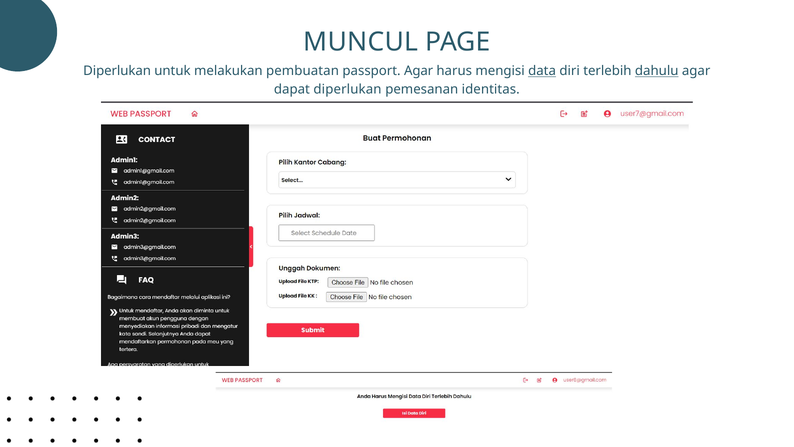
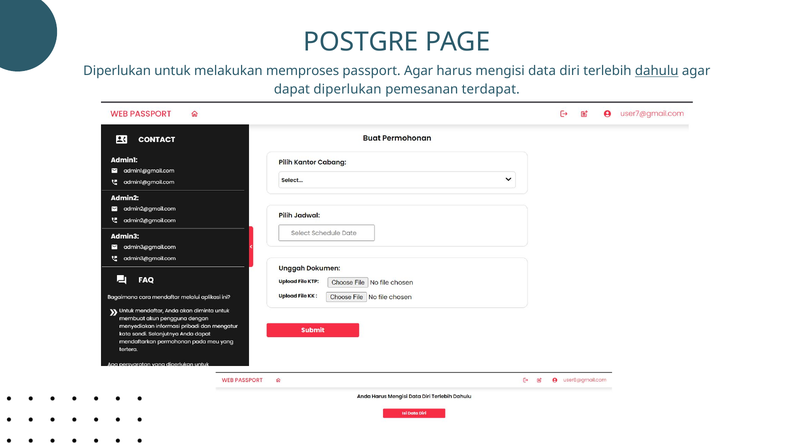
MUNCUL: MUNCUL -> POSTGRE
pembuatan: pembuatan -> memproses
data underline: present -> none
identitas: identitas -> terdapat
